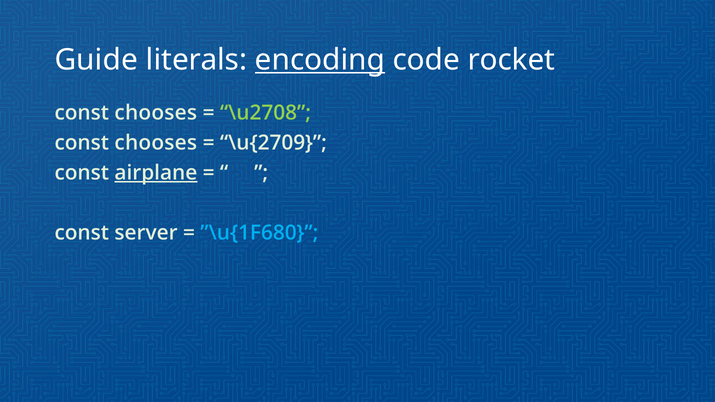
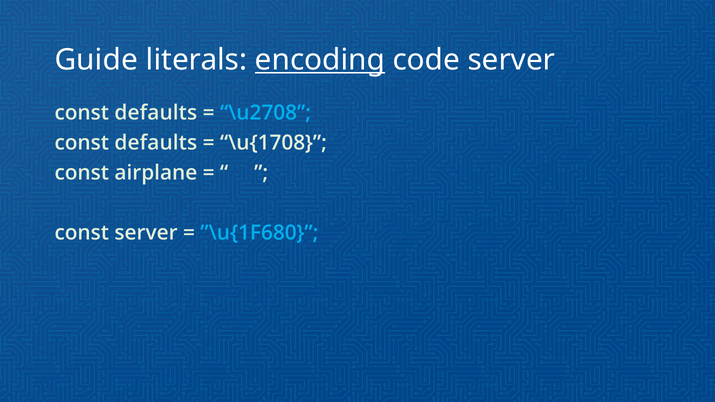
code rocket: rocket -> server
chooses at (156, 113): chooses -> defaults
\u2708 colour: light green -> light blue
chooses at (156, 143): chooses -> defaults
\u{2709: \u{2709 -> \u{1708
airplane underline: present -> none
